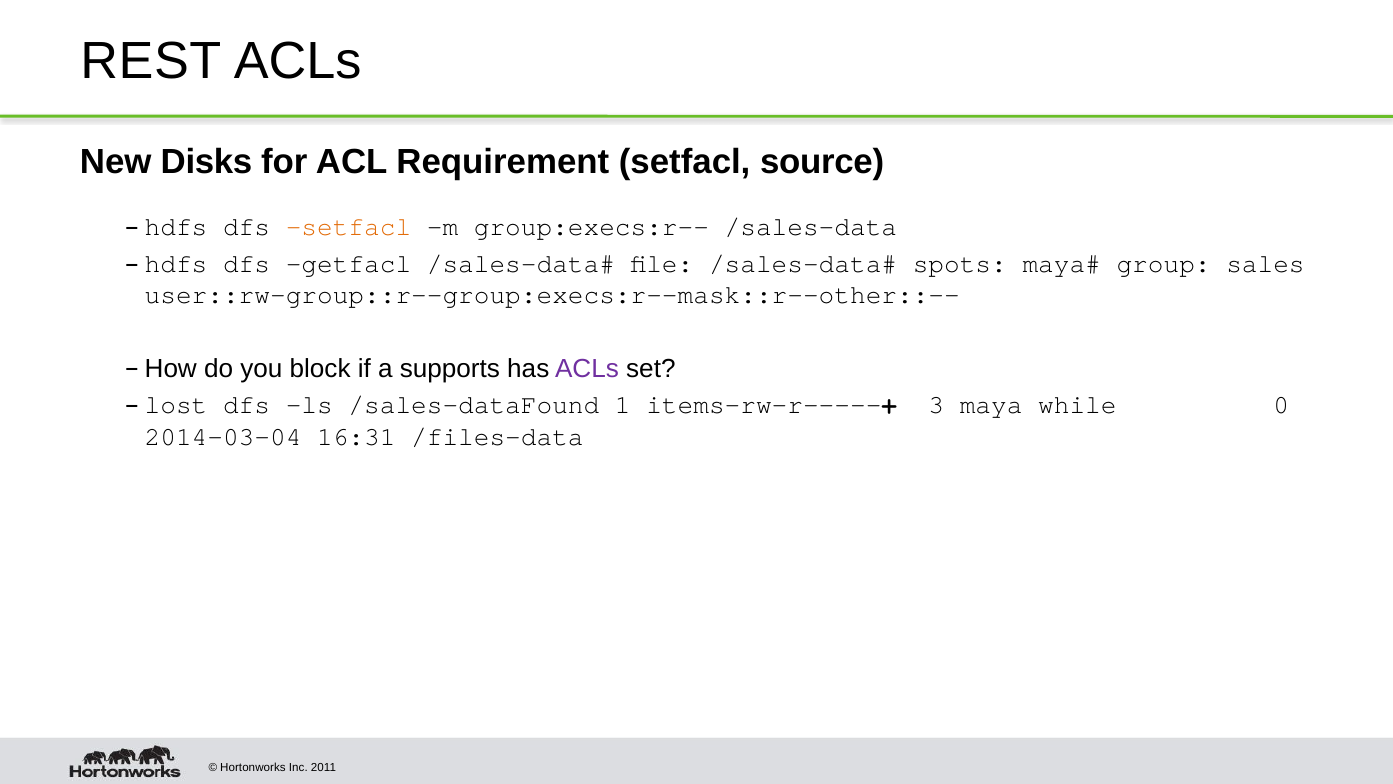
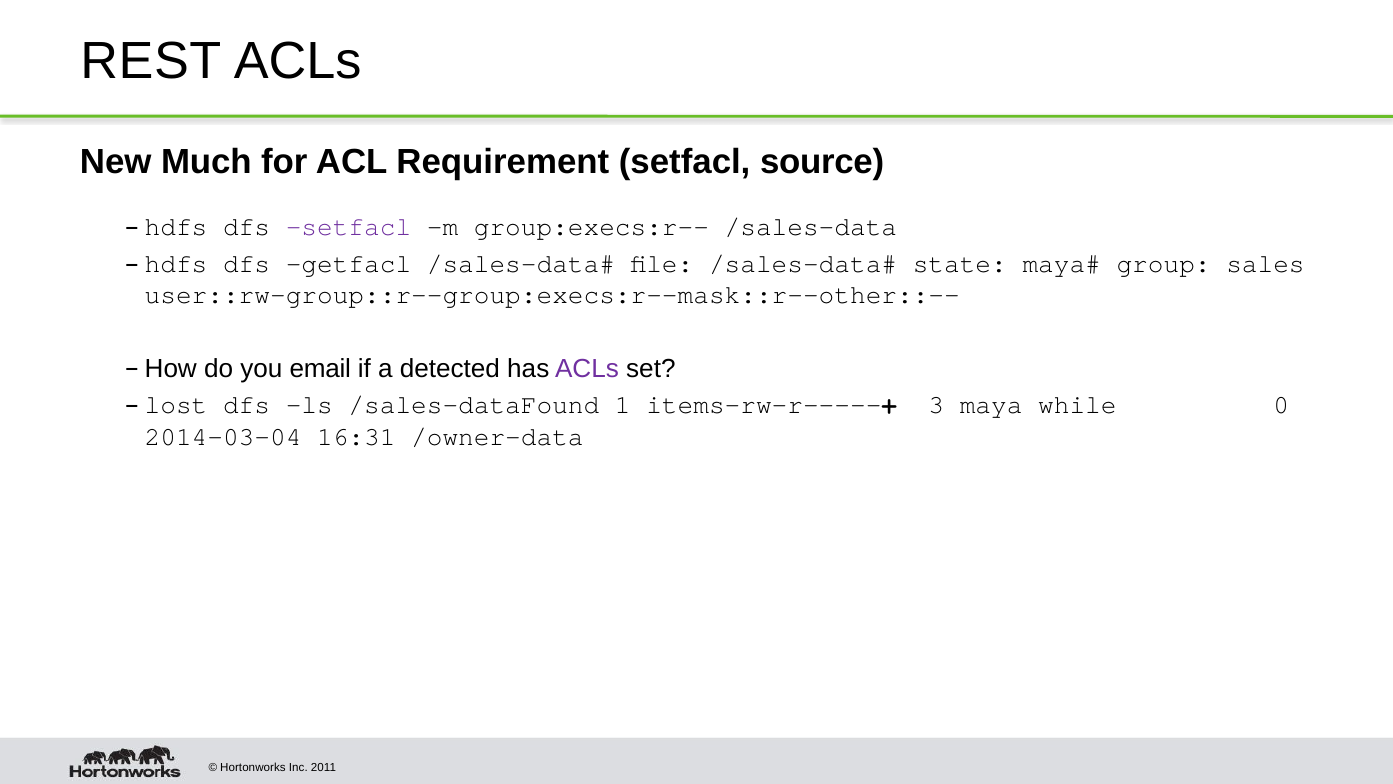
Disks: Disks -> Much
setfacl at (348, 227) colour: orange -> purple
spots: spots -> state
block: block -> email
supports: supports -> detected
/files-data: /files-data -> /owner-data
